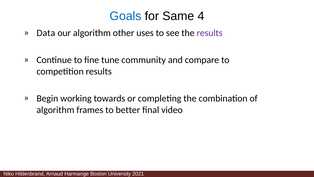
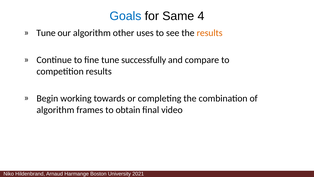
Data at (46, 33): Data -> Tune
results at (210, 33) colour: purple -> orange
community: community -> successfully
better: better -> obtain
